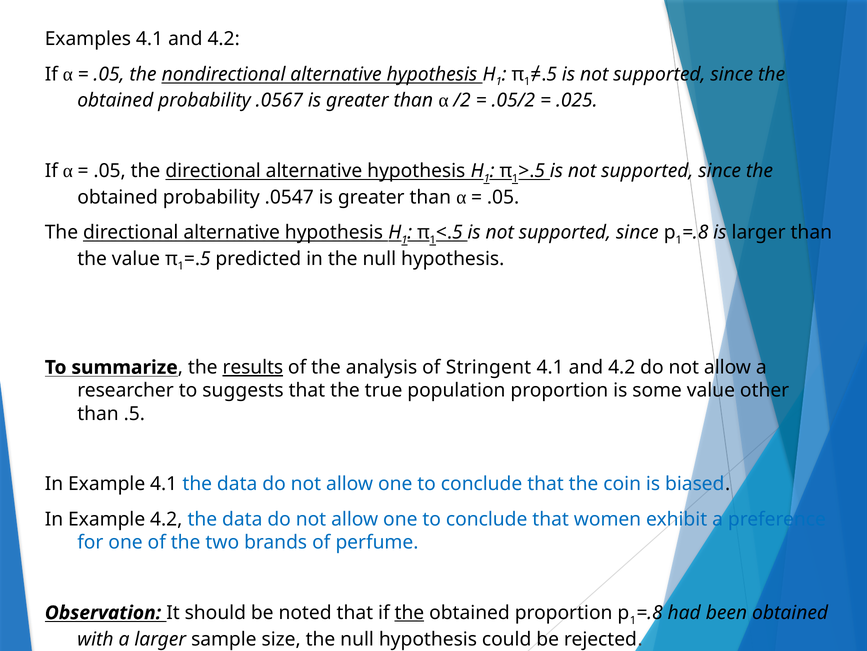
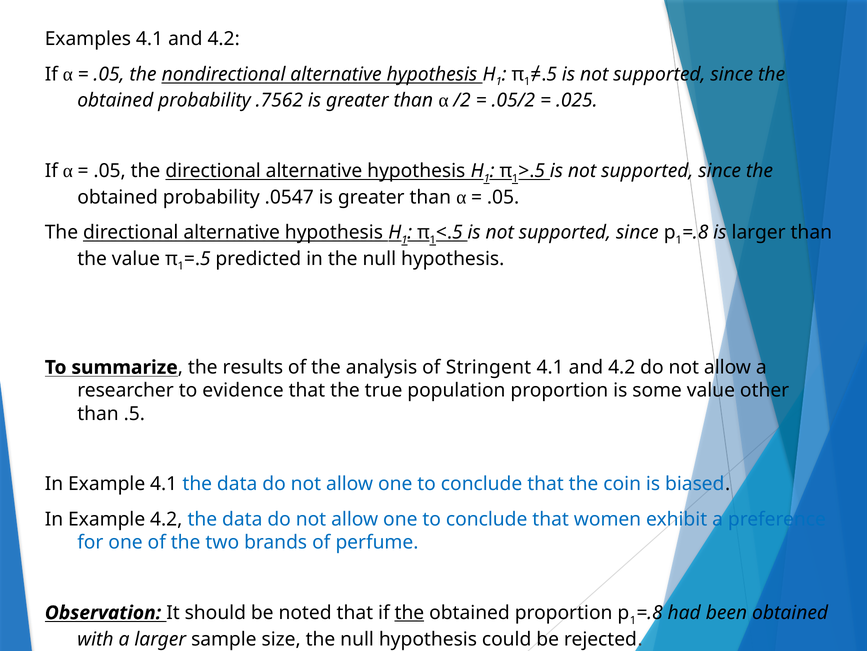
.0567: .0567 -> .7562
results underline: present -> none
suggests: suggests -> evidence
